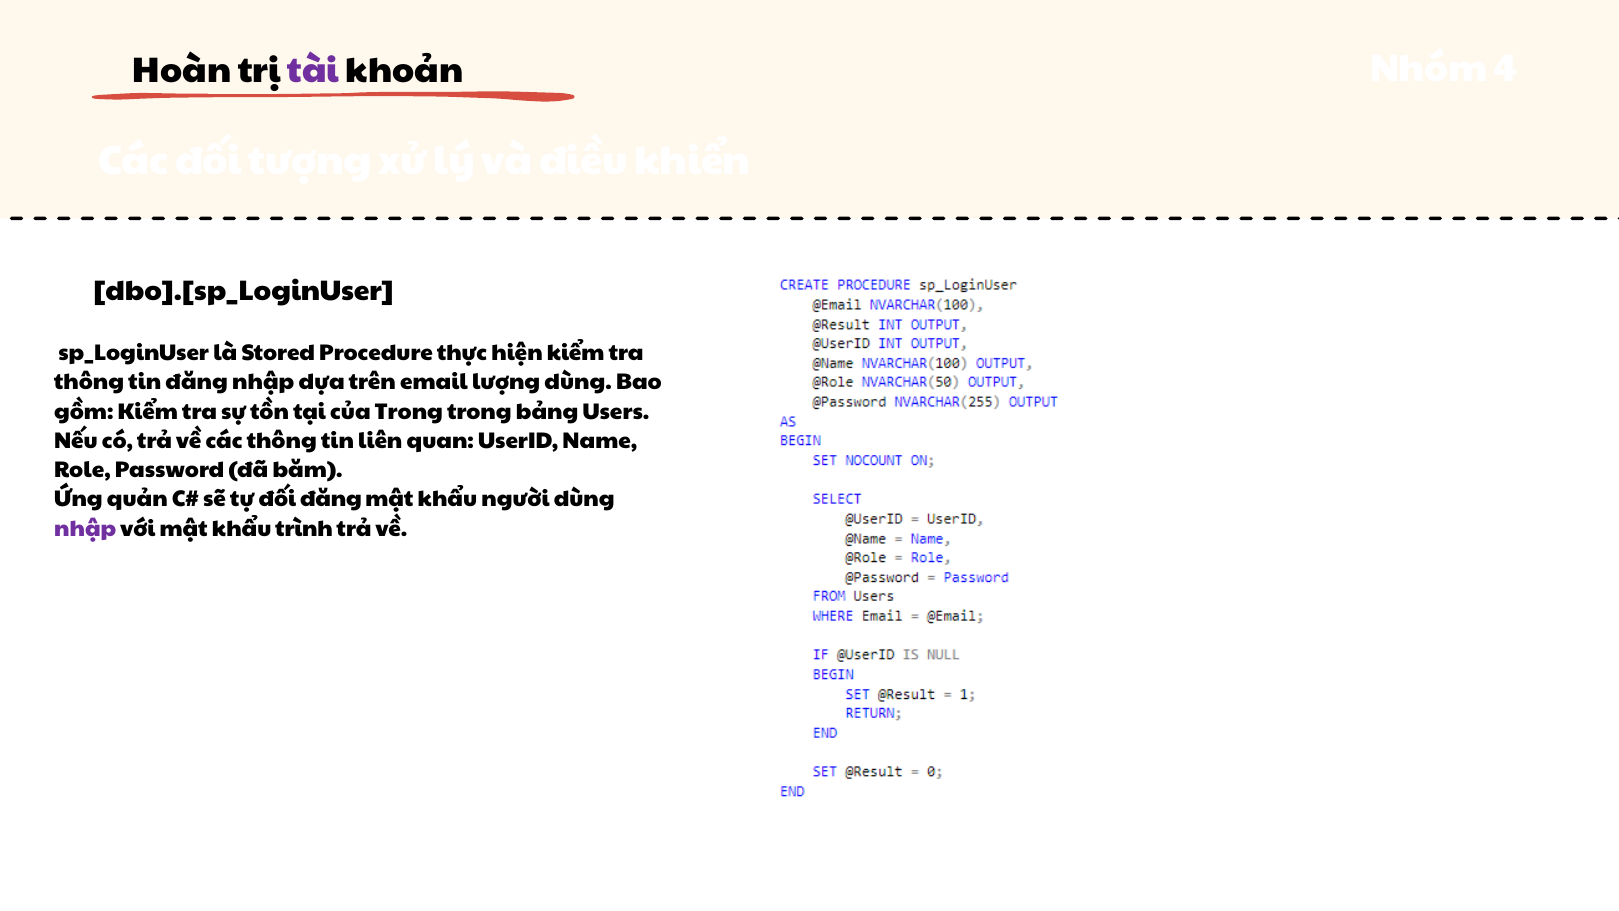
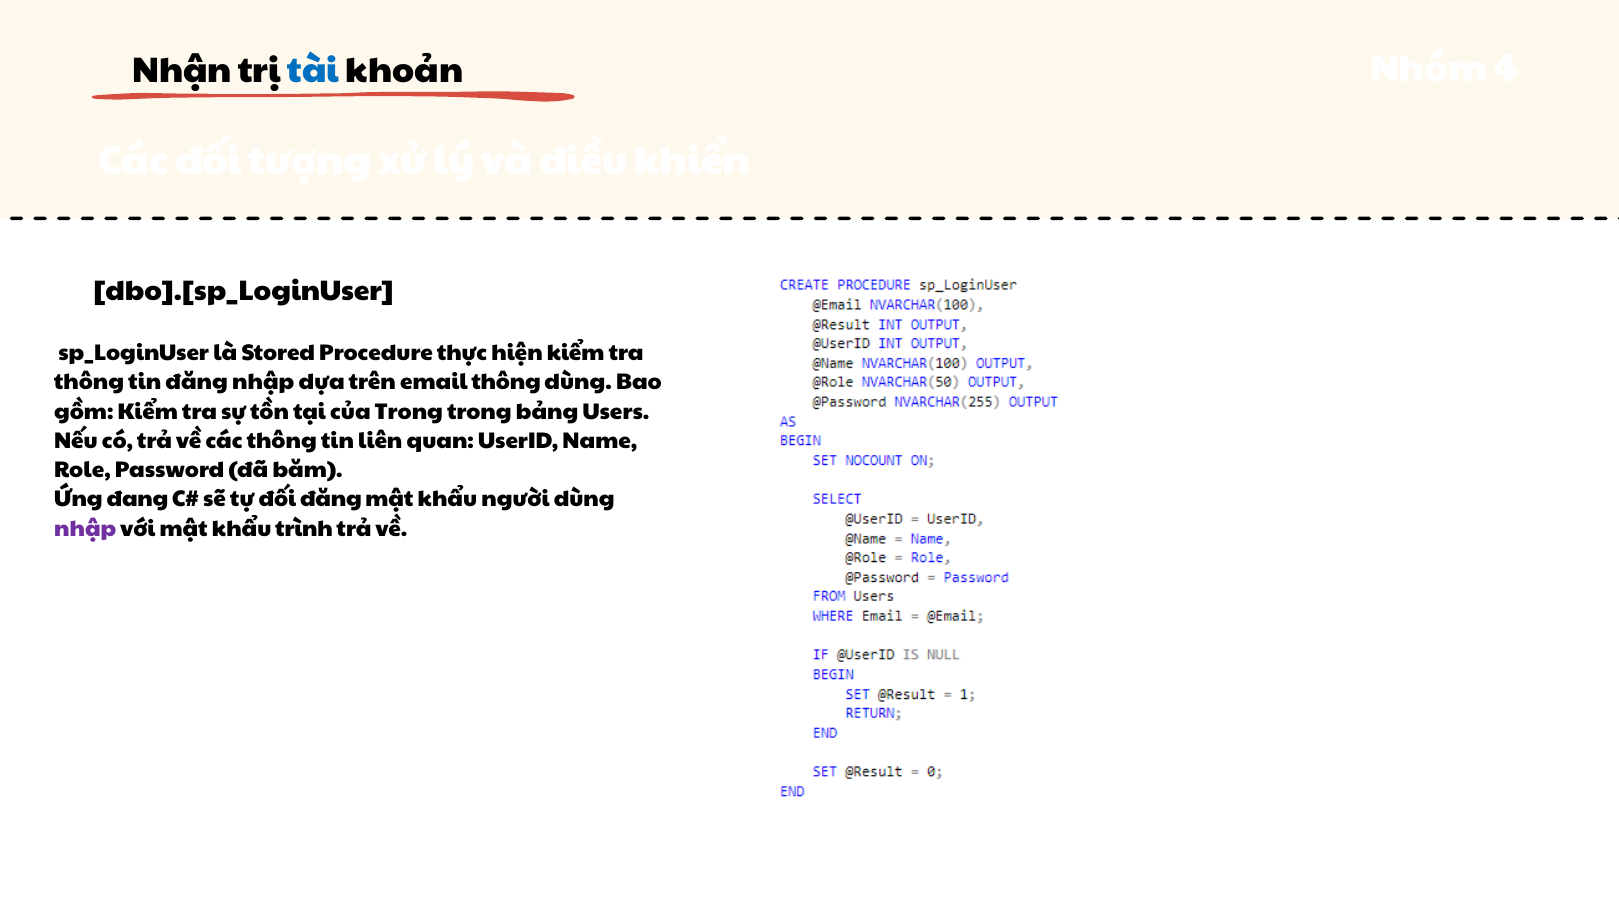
Hoàn: Hoàn -> Nhận
tài colour: purple -> blue
email lượng: lượng -> thông
quản: quản -> đang
